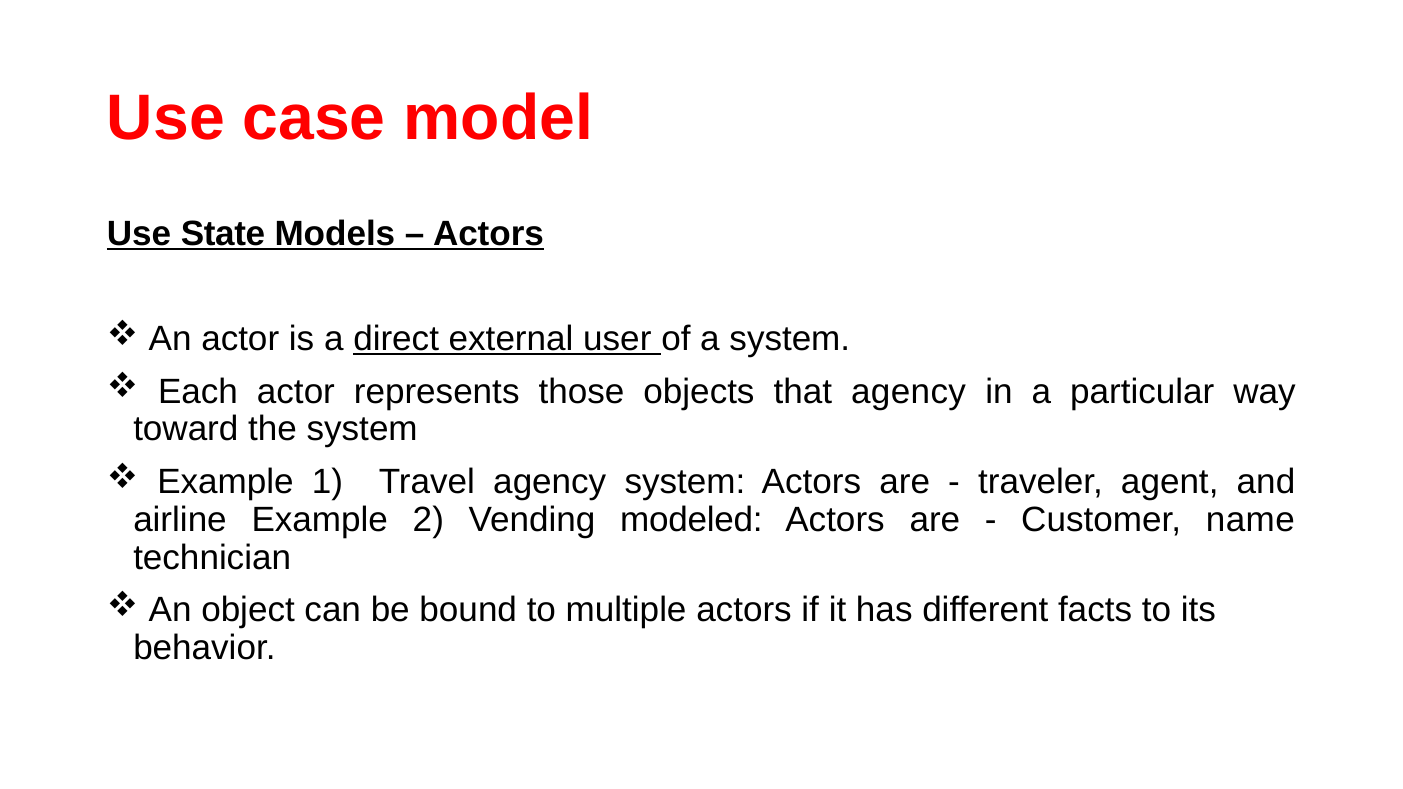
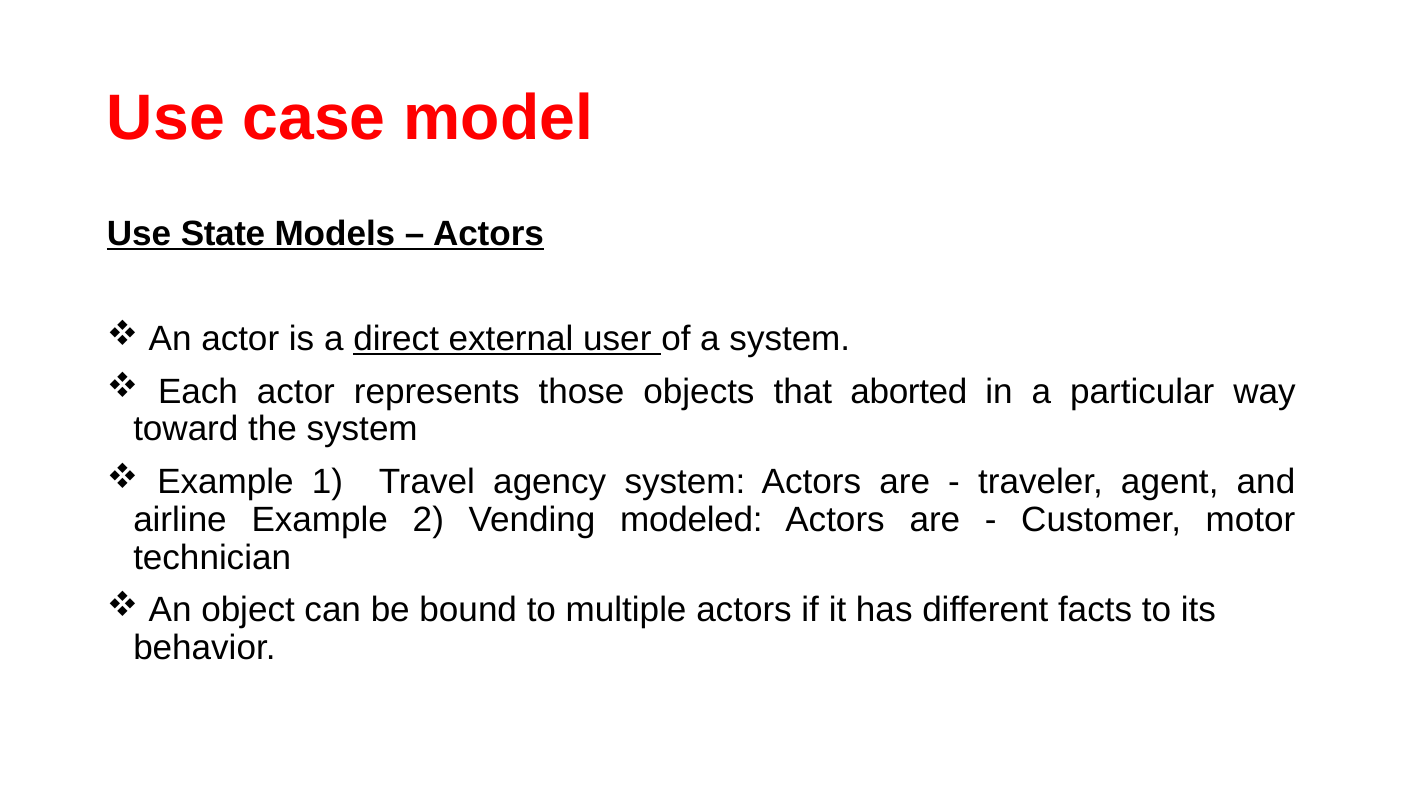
that agency: agency -> aborted
name: name -> motor
